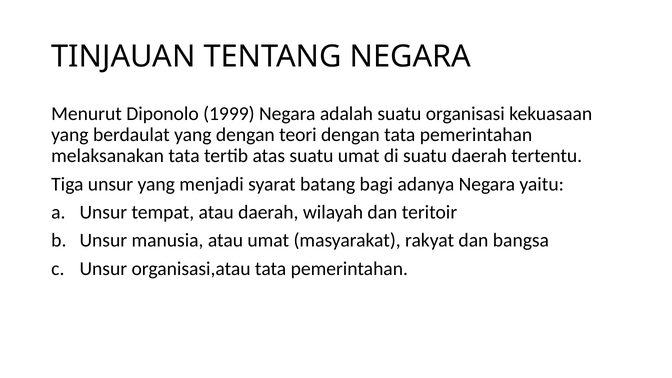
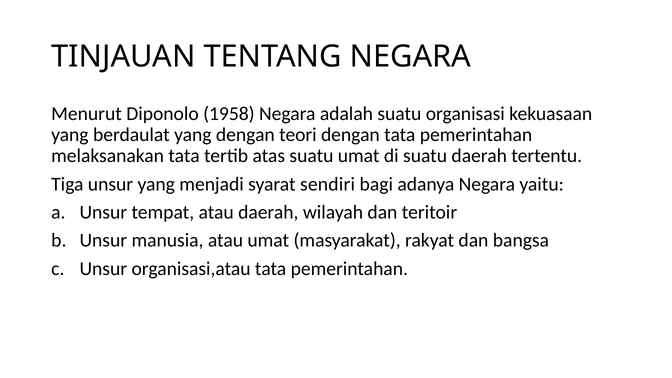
1999: 1999 -> 1958
batang: batang -> sendiri
